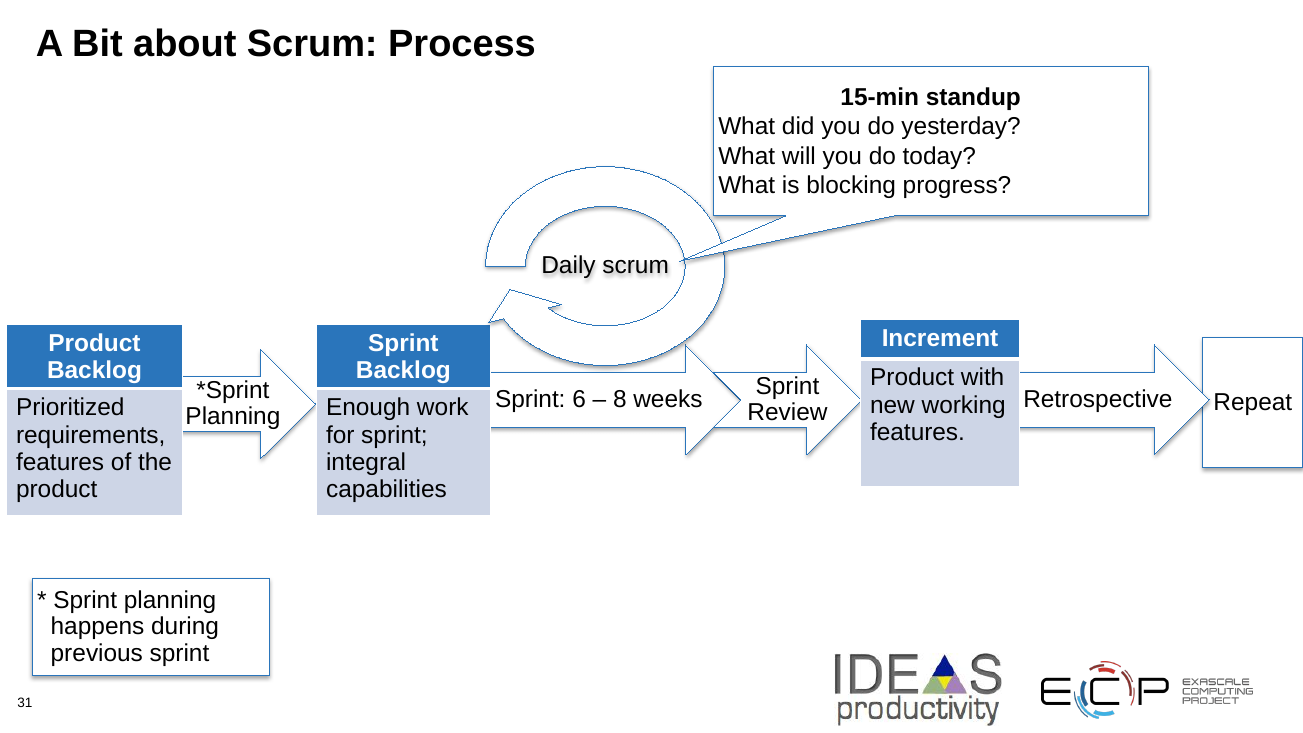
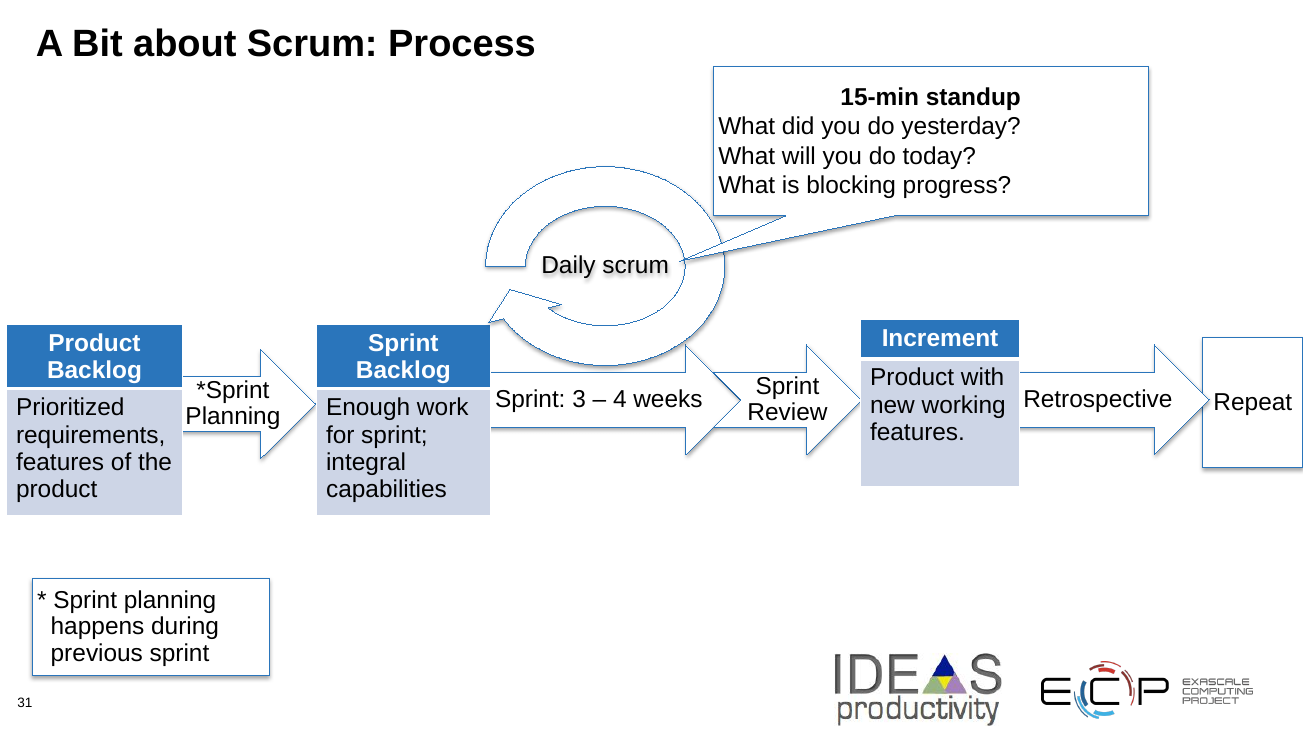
6: 6 -> 3
8: 8 -> 4
